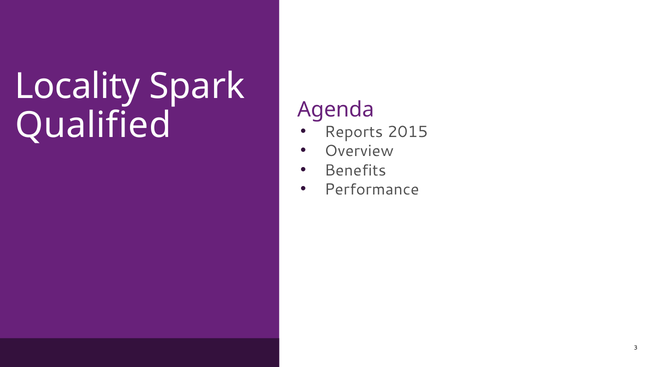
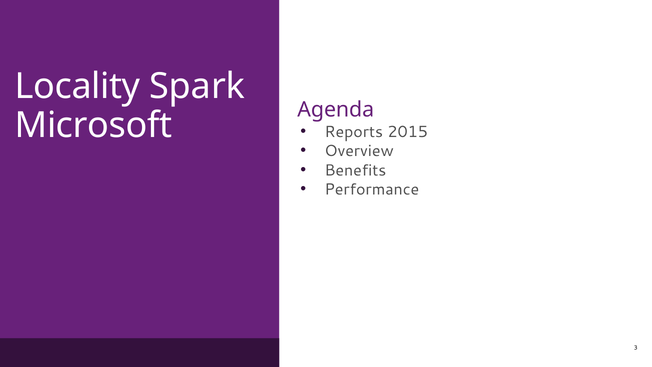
Qualified: Qualified -> Microsoft
